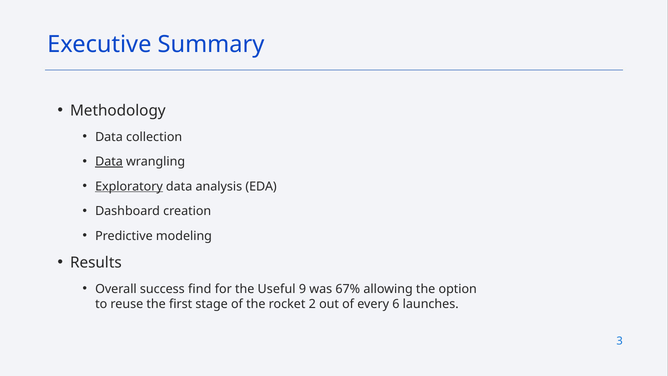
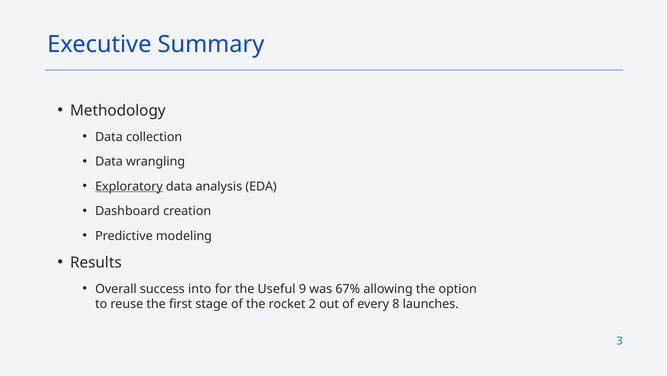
Data at (109, 162) underline: present -> none
find: find -> into
6: 6 -> 8
